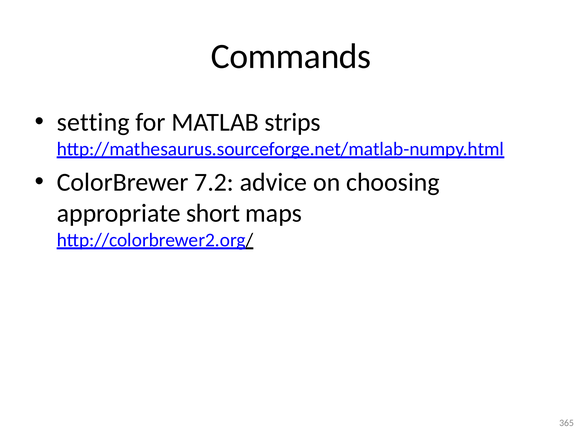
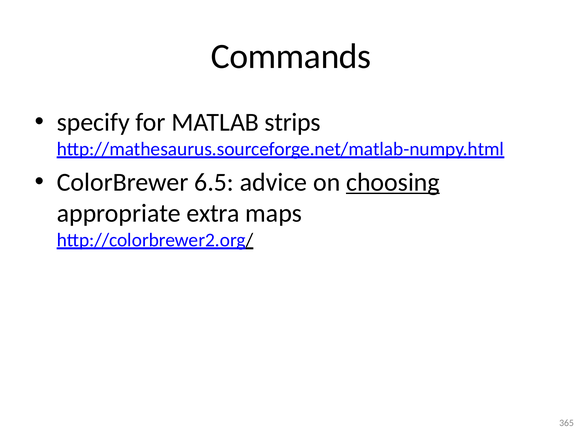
setting: setting -> specify
7.2: 7.2 -> 6.5
choosing underline: none -> present
short: short -> extra
